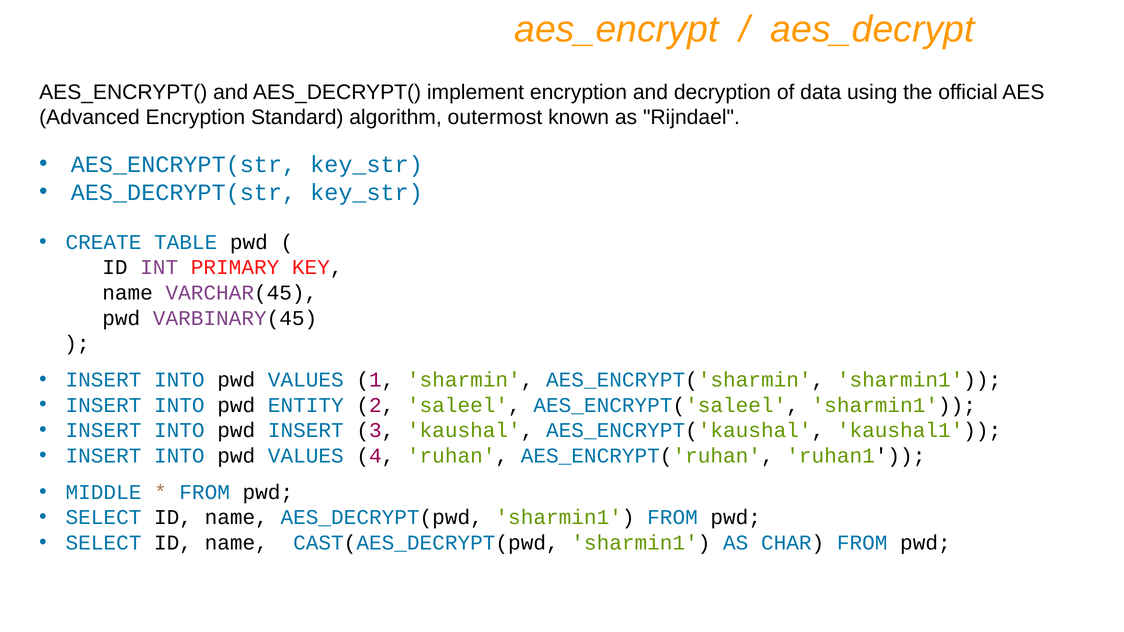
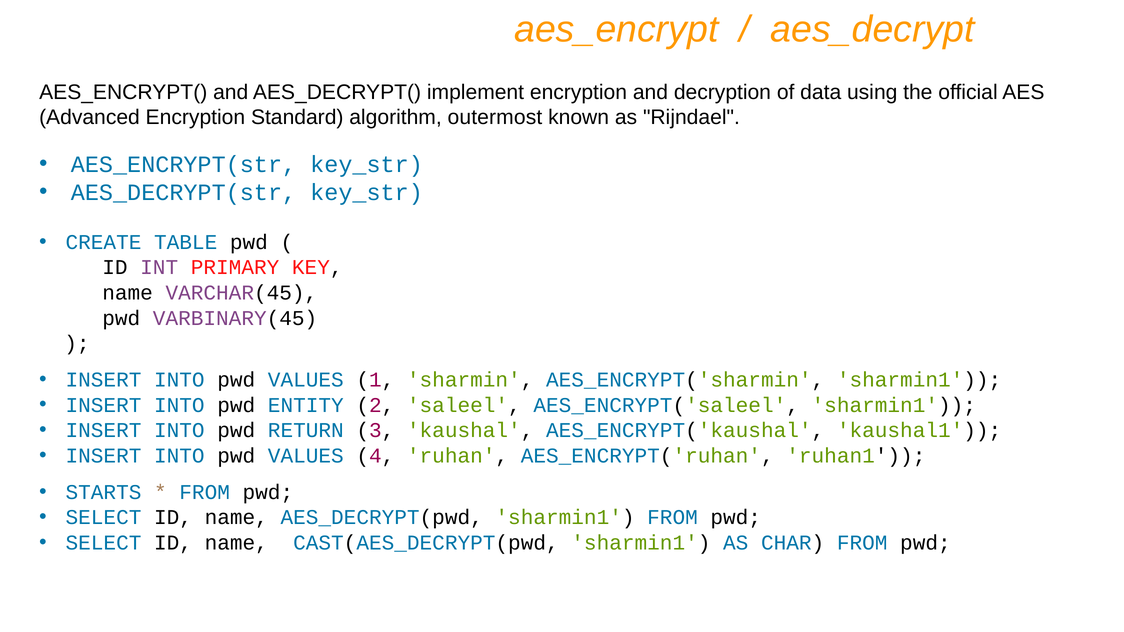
pwd INSERT: INSERT -> RETURN
MIDDLE: MIDDLE -> STARTS
